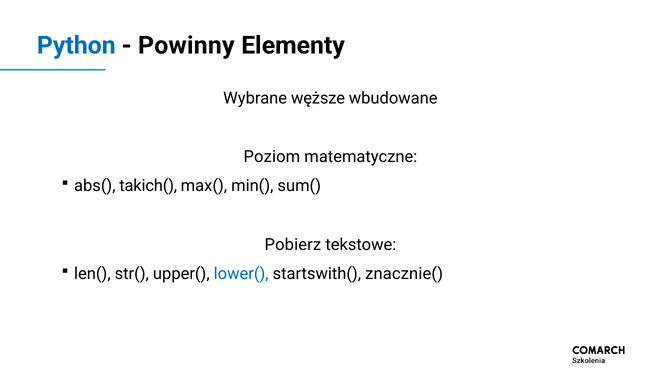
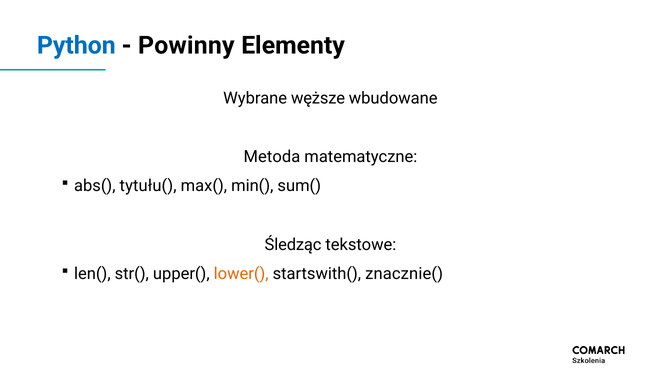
Poziom: Poziom -> Metoda
takich(: takich( -> tytułu(
Pobierz: Pobierz -> Śledząc
lower( colour: blue -> orange
